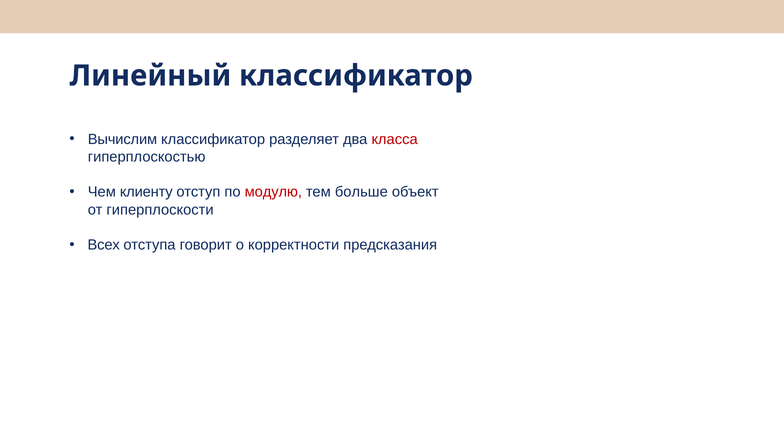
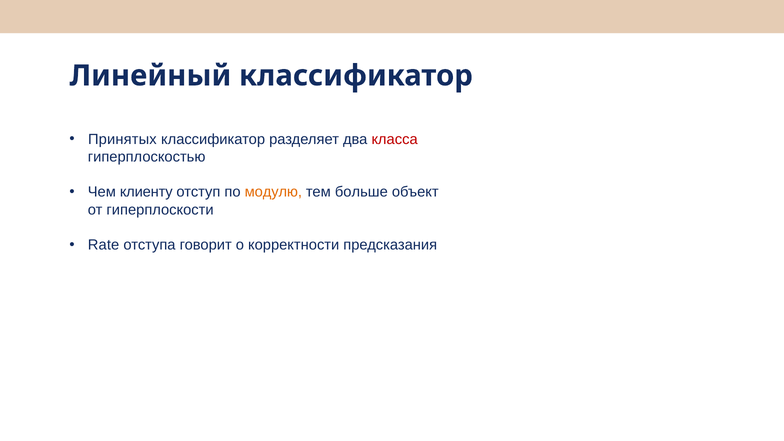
Вычислим: Вычислим -> Принятых
модулю colour: red -> orange
Всех: Всех -> Rate
